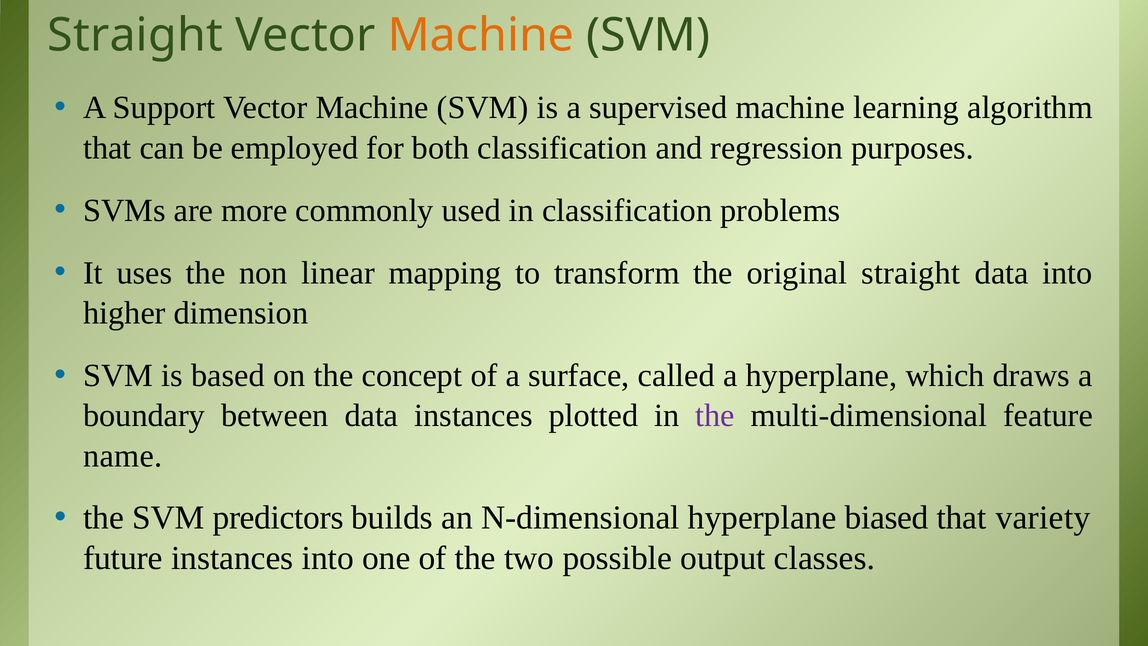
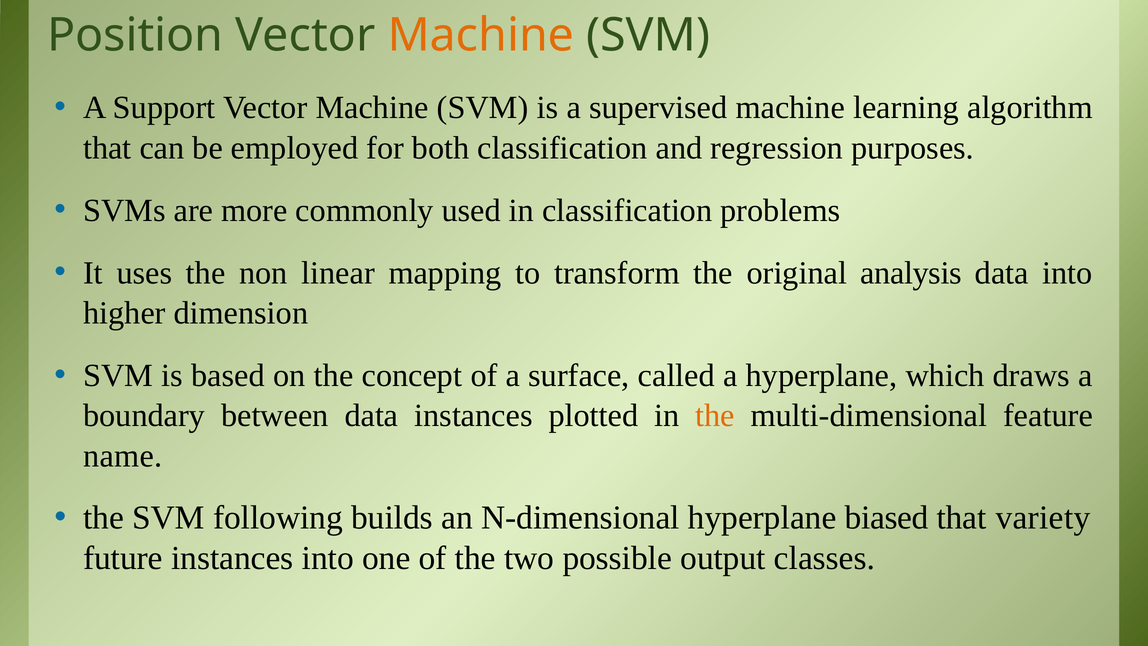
Straight at (135, 36): Straight -> Position
original straight: straight -> analysis
the at (715, 416) colour: purple -> orange
predictors: predictors -> following
